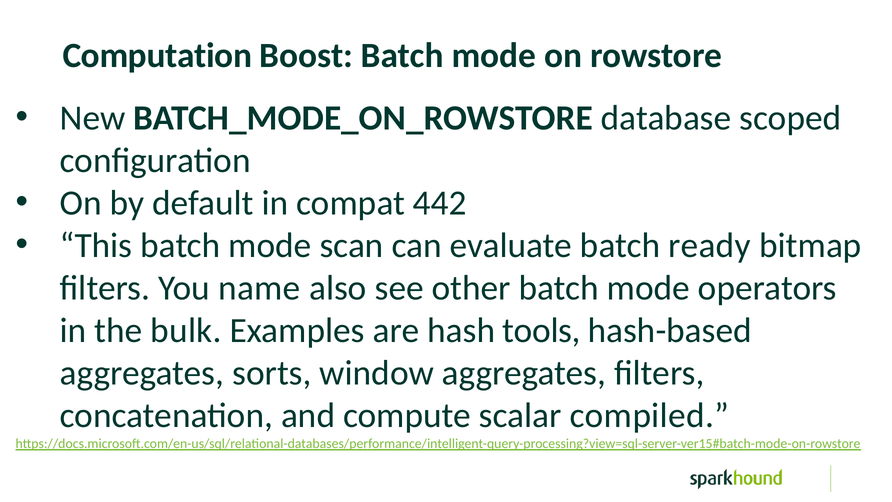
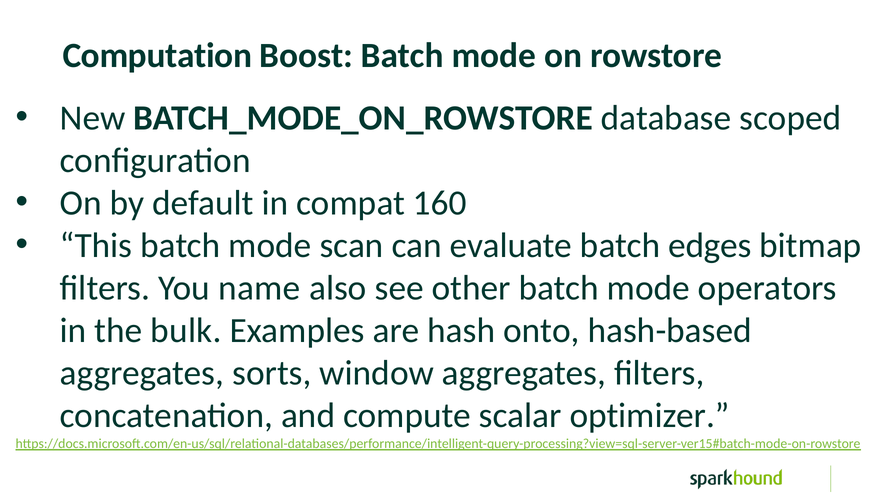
442: 442 -> 160
ready: ready -> edges
tools: tools -> onto
compiled: compiled -> optimizer
